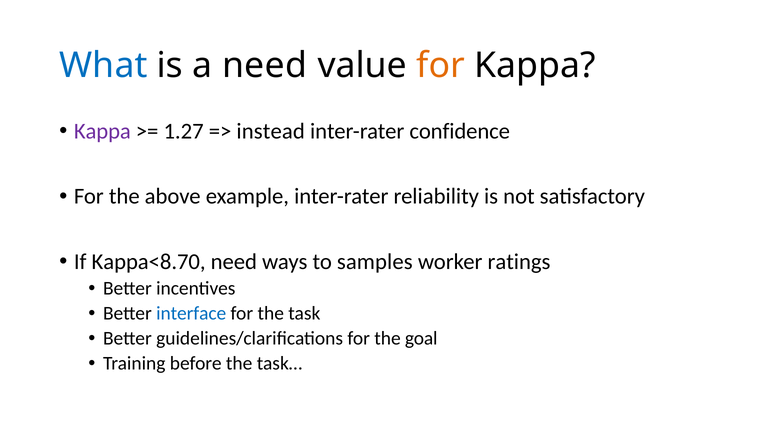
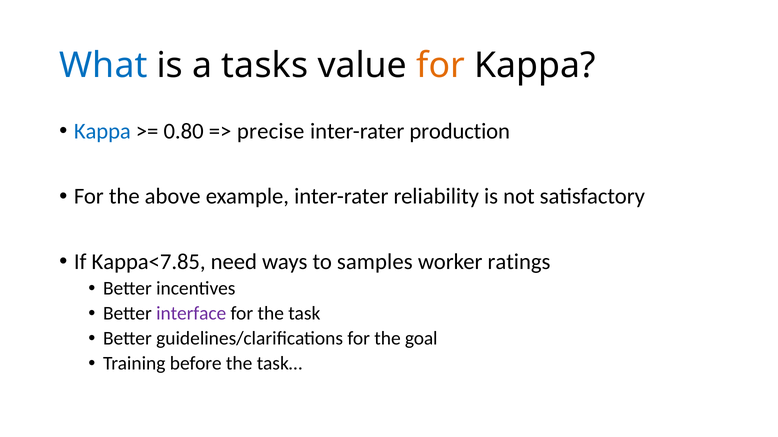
a need: need -> tasks
Kappa at (102, 132) colour: purple -> blue
1.27: 1.27 -> 0.80
instead: instead -> precise
confidence: confidence -> production
Kappa<8.70: Kappa<8.70 -> Kappa<7.85
interface colour: blue -> purple
